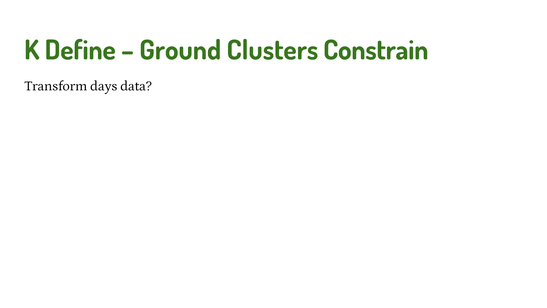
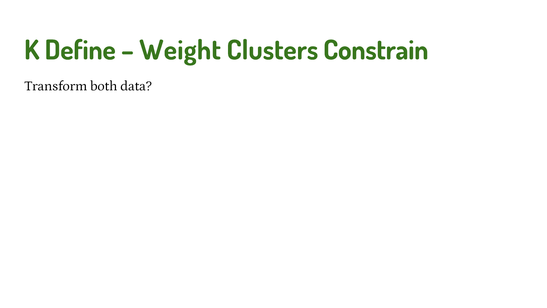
Ground: Ground -> Weight
days: days -> both
